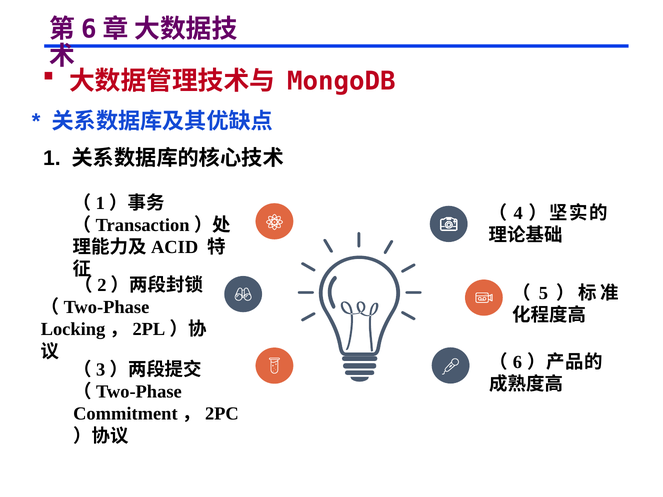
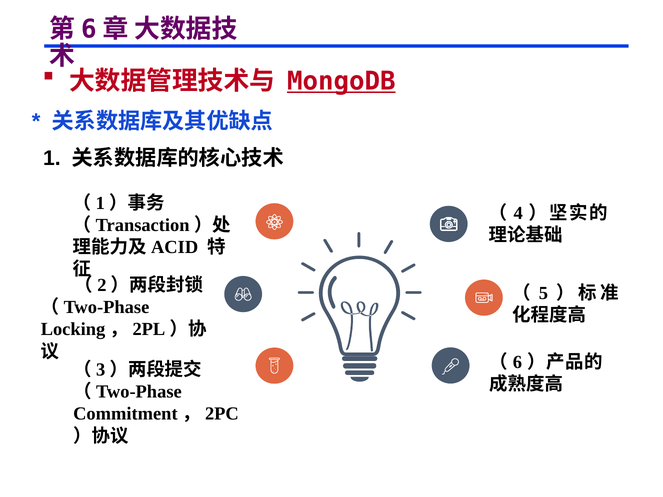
MongoDB underline: none -> present
